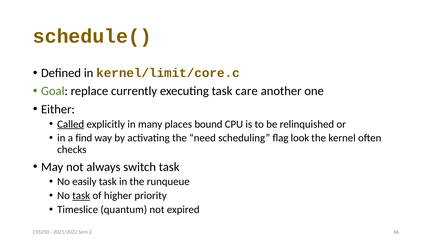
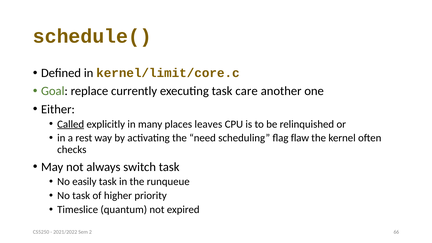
bound: bound -> leaves
find: find -> rest
look: look -> flaw
task at (81, 196) underline: present -> none
